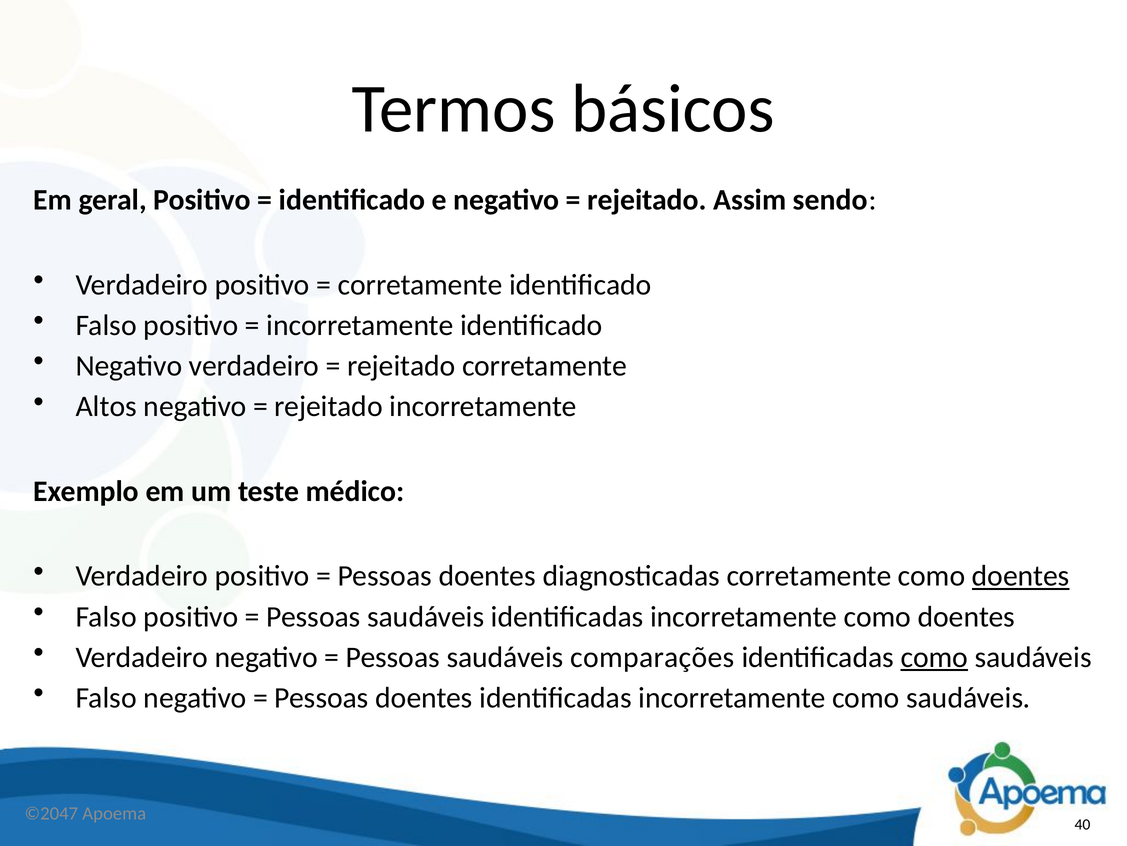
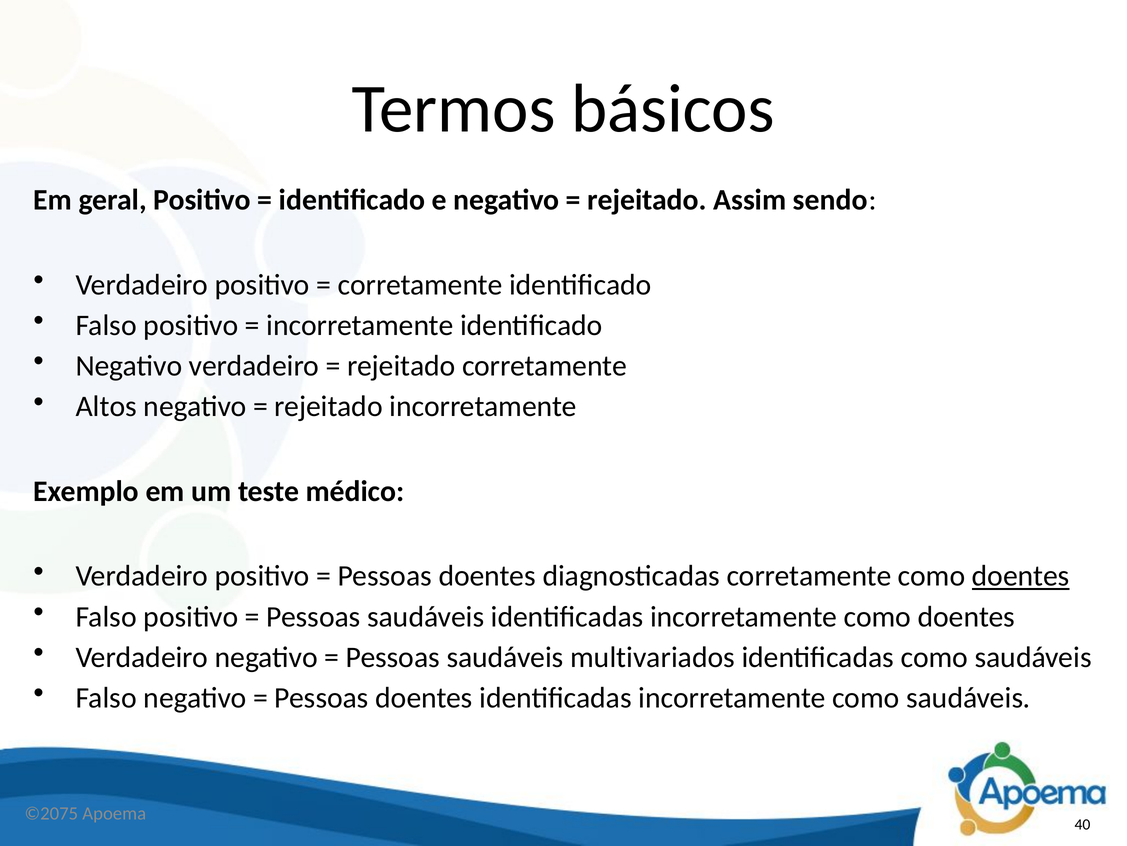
comparações: comparações -> multivariados
como at (934, 657) underline: present -> none
©2047: ©2047 -> ©2075
